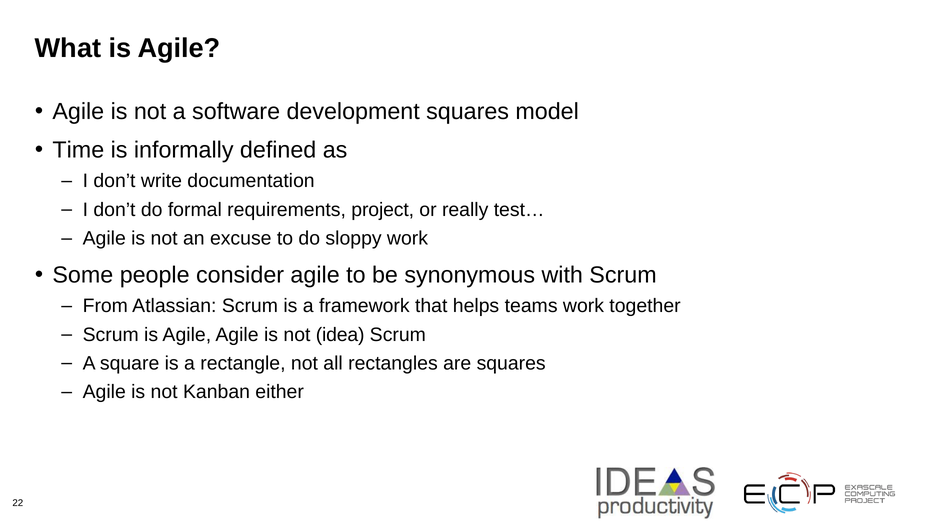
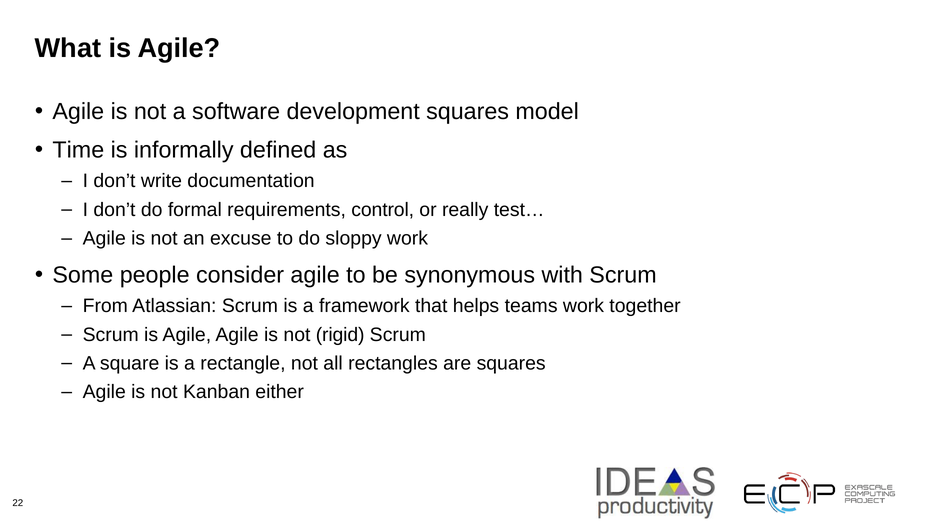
project: project -> control
idea: idea -> rigid
